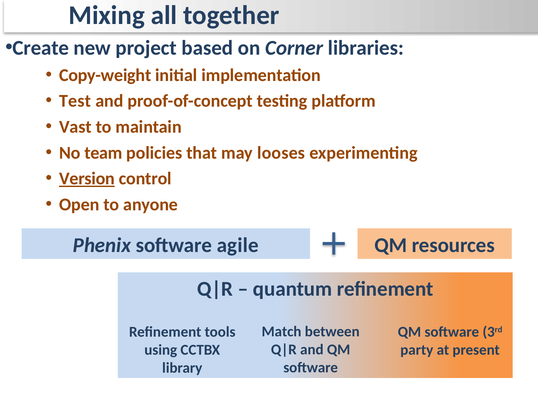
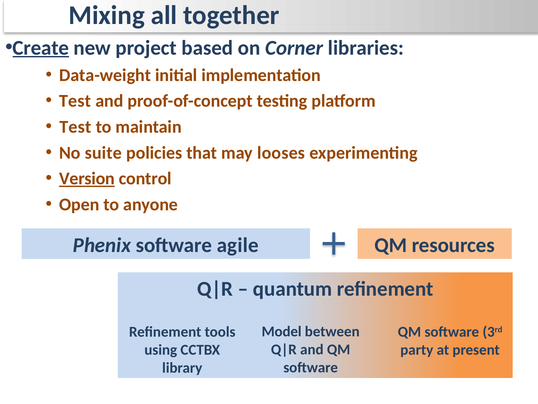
Create underline: none -> present
Copy-weight: Copy-weight -> Data-weight
Vast at (75, 127): Vast -> Test
team: team -> suite
Match: Match -> Model
